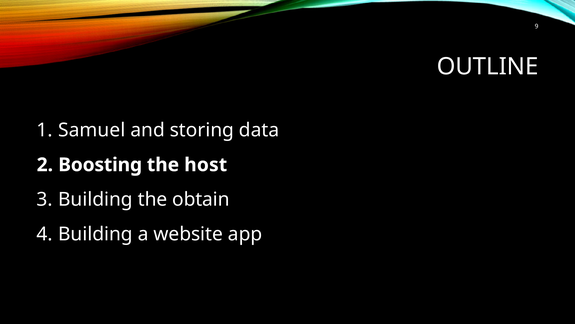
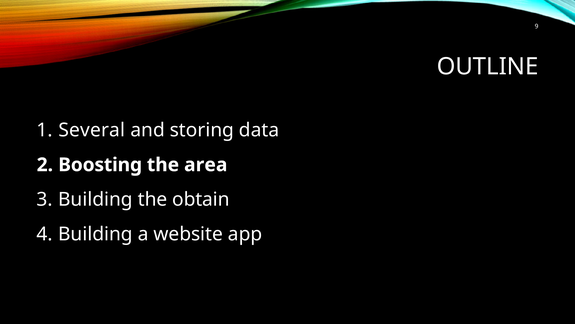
Samuel: Samuel -> Several
host: host -> area
